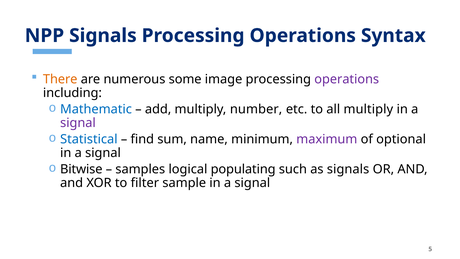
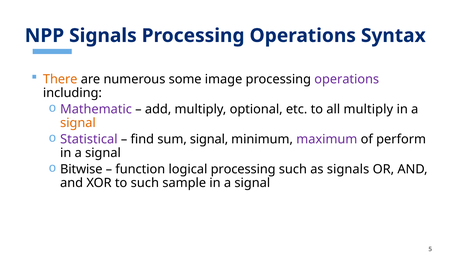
Mathematic colour: blue -> purple
number: number -> optional
signal at (78, 123) colour: purple -> orange
Statistical colour: blue -> purple
sum name: name -> signal
optional: optional -> perform
samples: samples -> function
logical populating: populating -> processing
to filter: filter -> such
